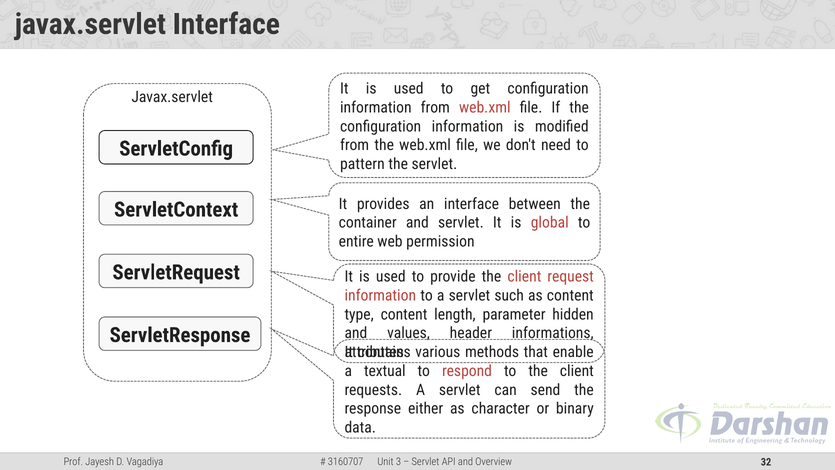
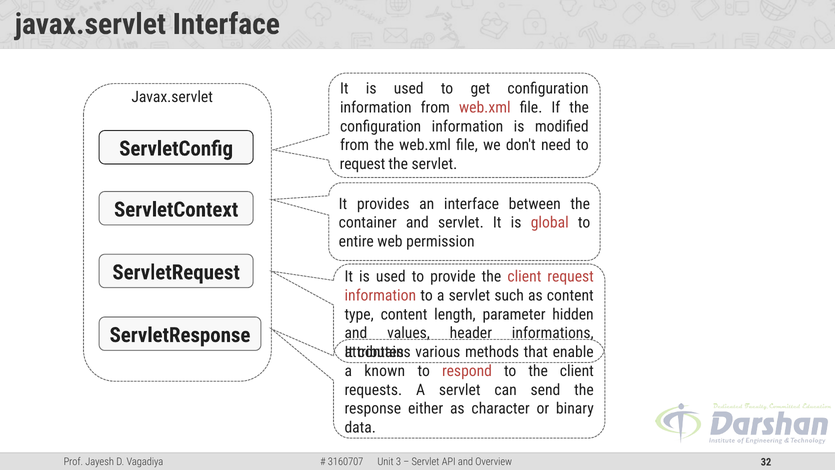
pattern at (362, 164): pattern -> request
textual: textual -> known
